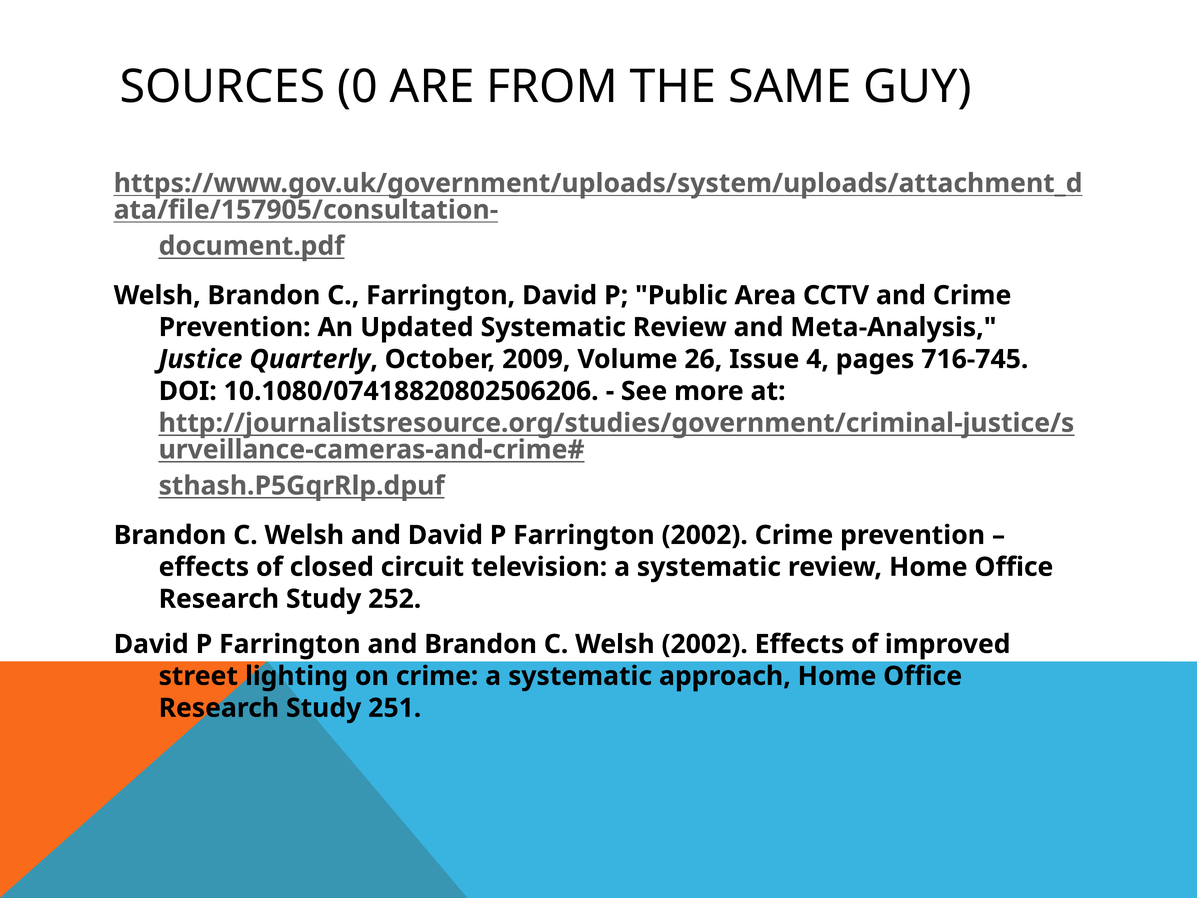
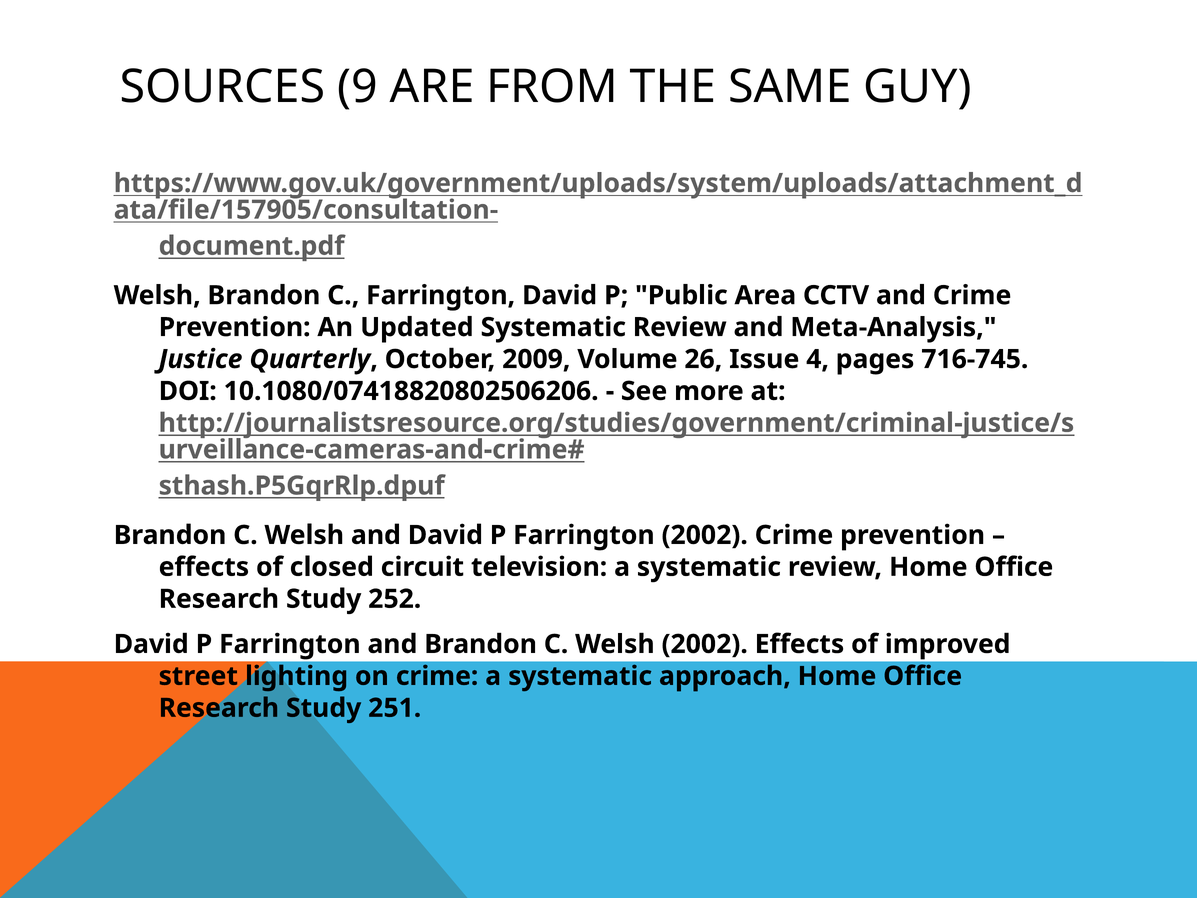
0: 0 -> 9
